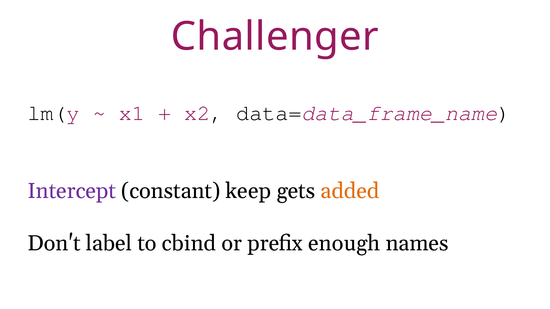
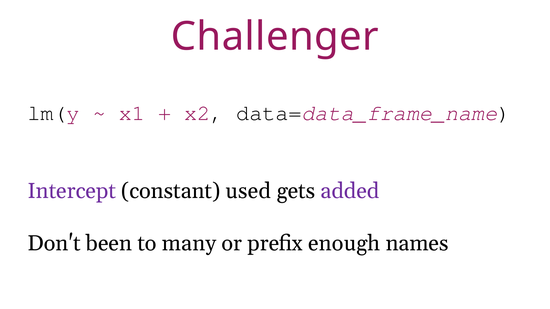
keep: keep -> used
added colour: orange -> purple
label: label -> been
cbind: cbind -> many
